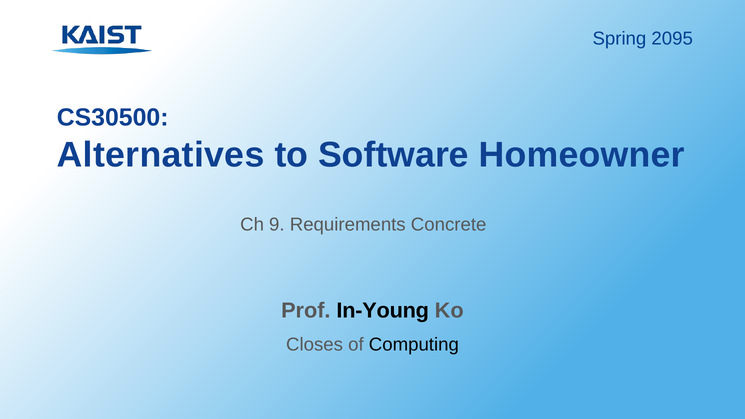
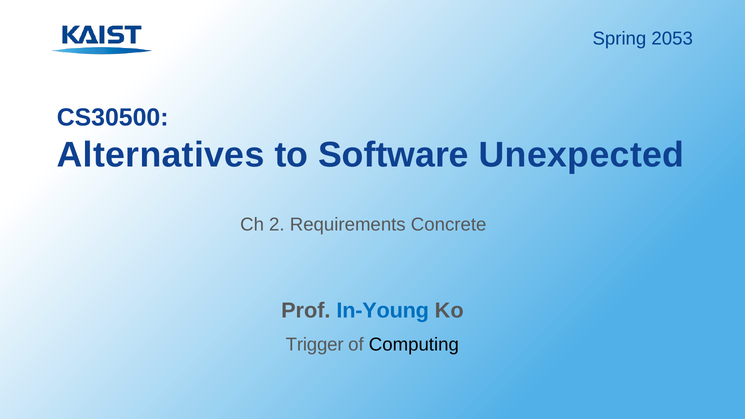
2095: 2095 -> 2053
Homeowner: Homeowner -> Unexpected
9: 9 -> 2
In-Young colour: black -> blue
Closes: Closes -> Trigger
